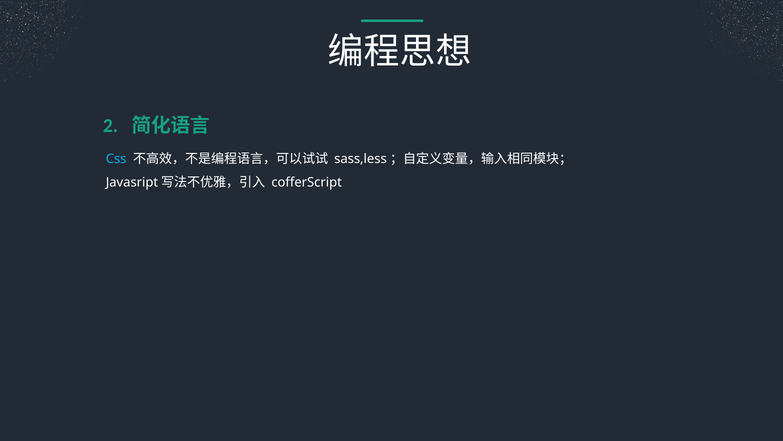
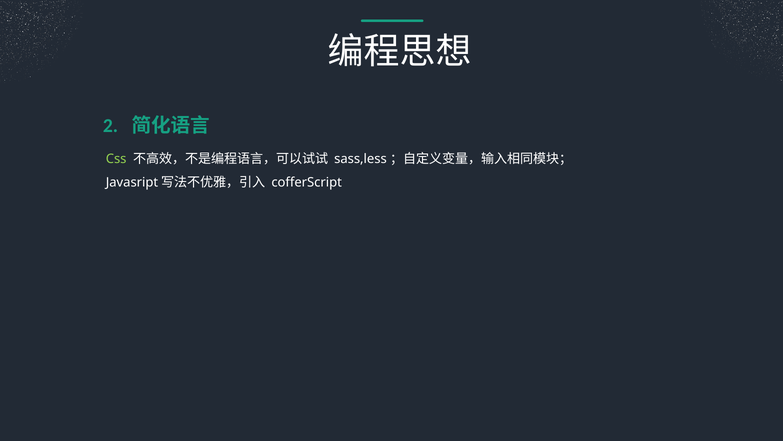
Css colour: light blue -> light green
